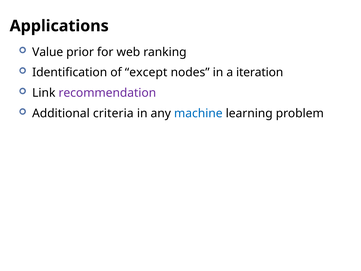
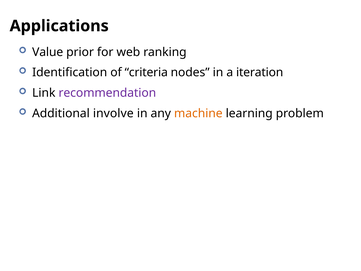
except: except -> criteria
criteria: criteria -> involve
machine colour: blue -> orange
